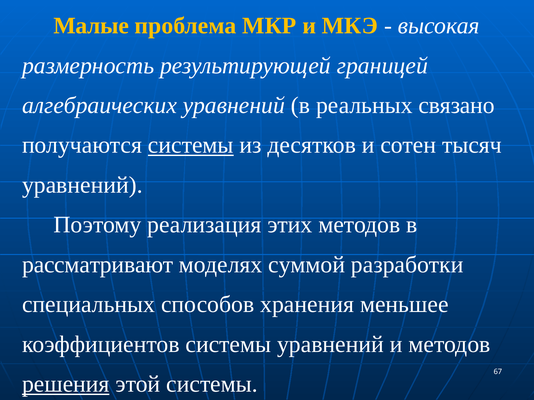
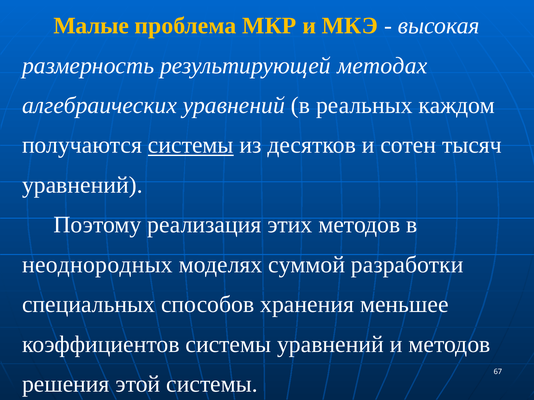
границей: границей -> методах
связано: связано -> каждом
рассматривают: рассматривают -> неоднородных
решения underline: present -> none
